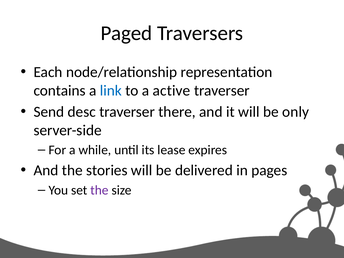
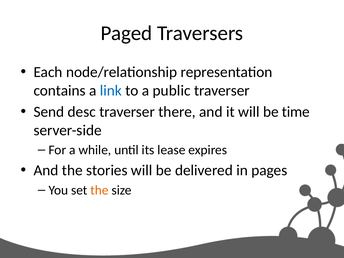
active: active -> public
only: only -> time
the at (99, 190) colour: purple -> orange
